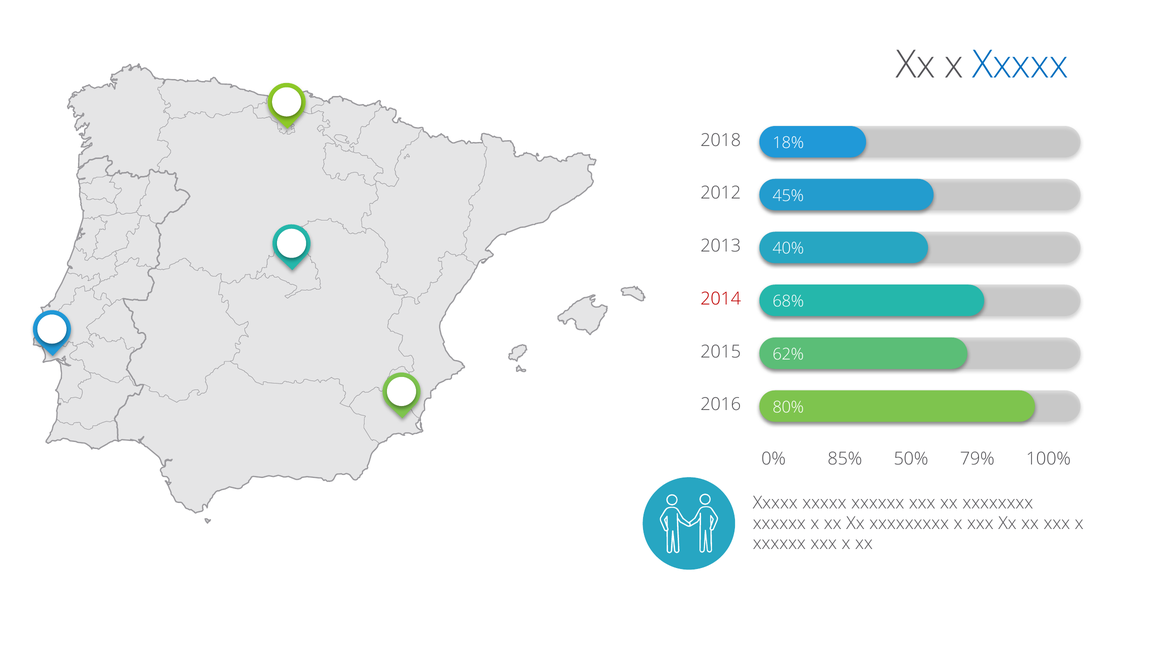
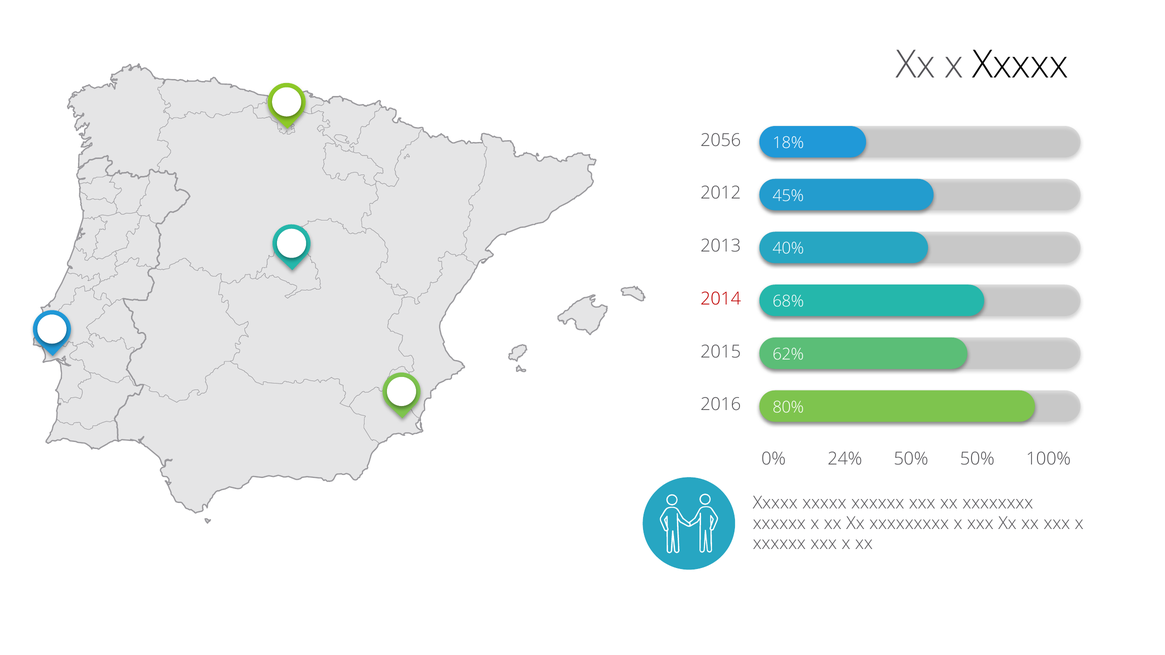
Xxxxx at (1020, 65) colour: blue -> black
2018: 2018 -> 2056
85%: 85% -> 24%
79% at (977, 459): 79% -> 50%
